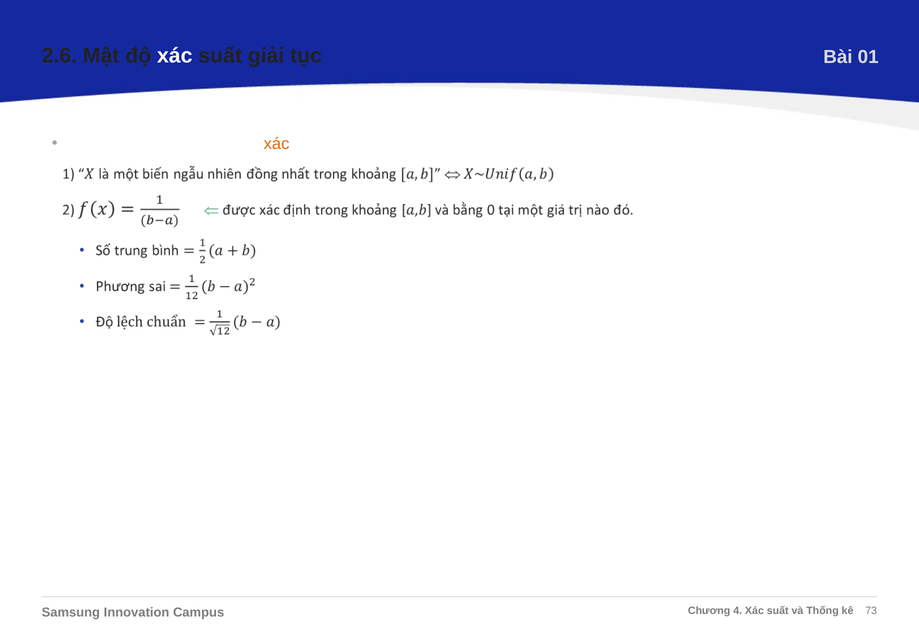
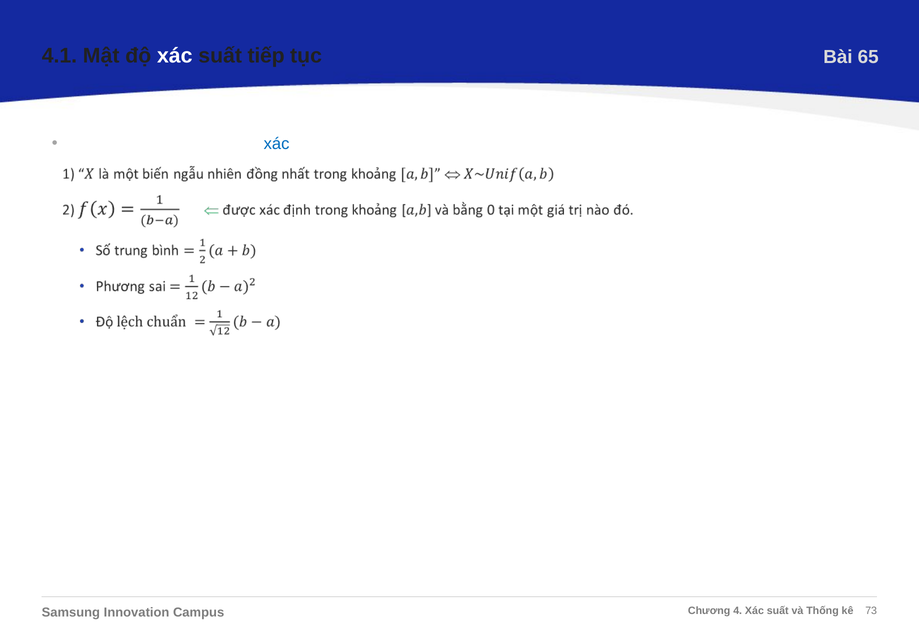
2.6: 2.6 -> 4.1
giải: giải -> tiếp
01: 01 -> 65
xác at (277, 144) colour: orange -> blue
